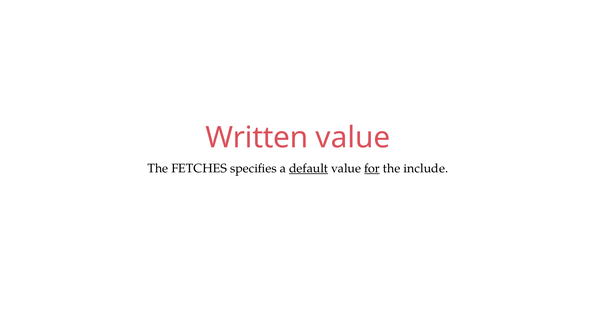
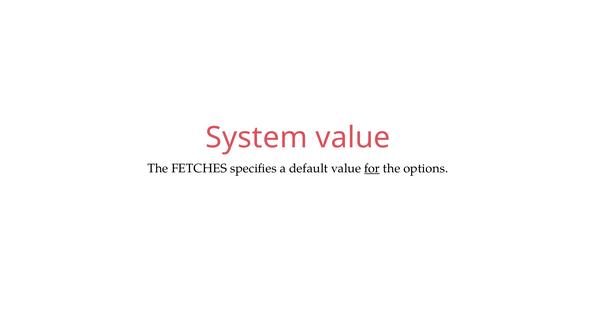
Written: Written -> System
default underline: present -> none
include: include -> options
